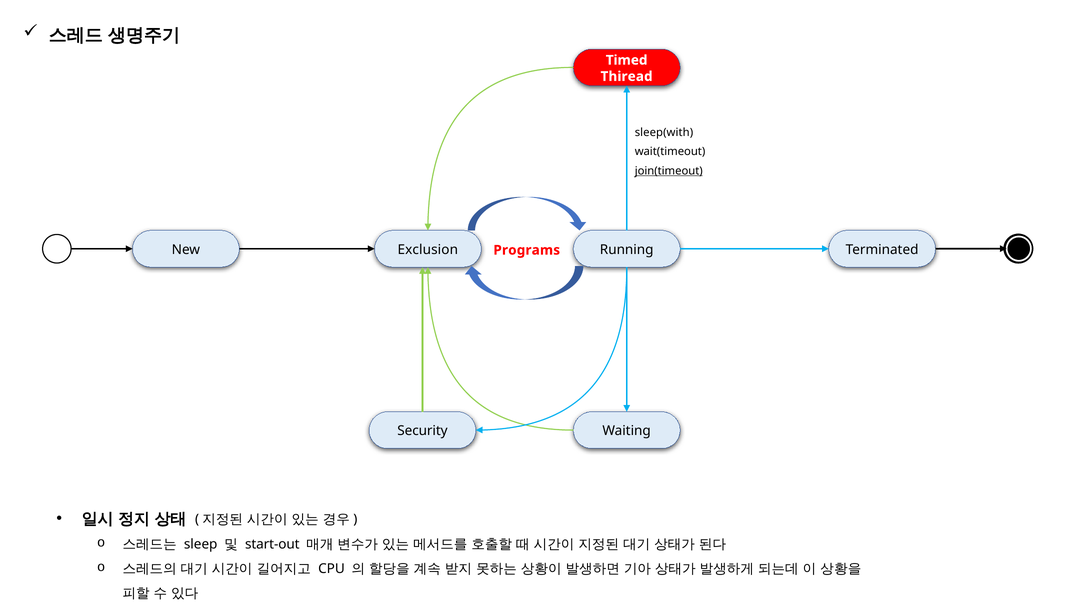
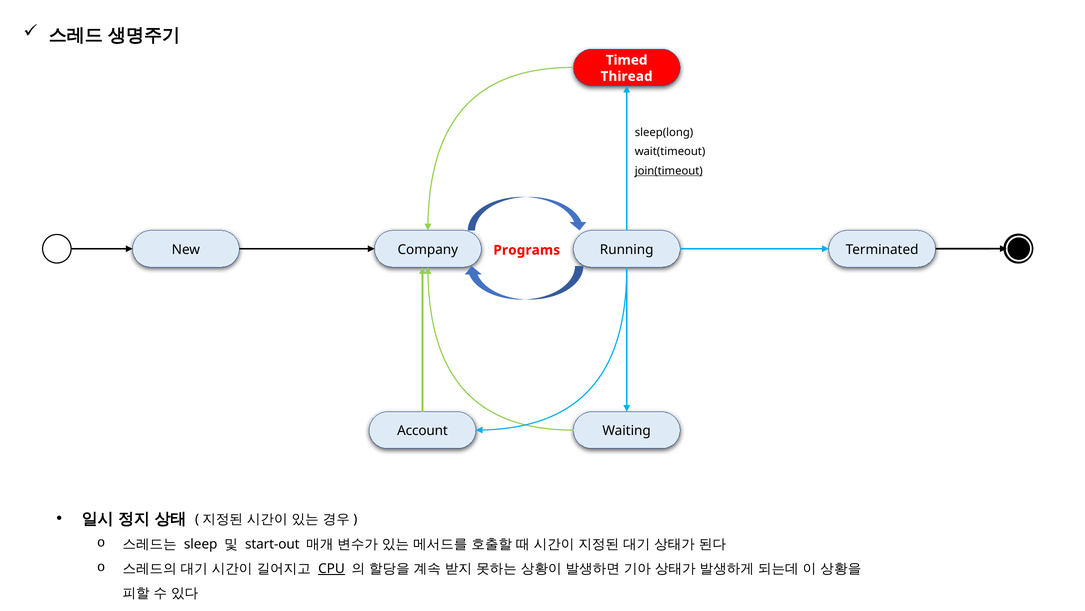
sleep(with: sleep(with -> sleep(long
Exclusion: Exclusion -> Company
Security: Security -> Account
CPU underline: none -> present
